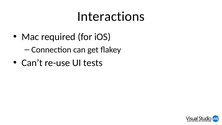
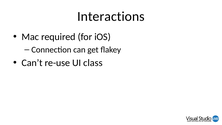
tests: tests -> class
